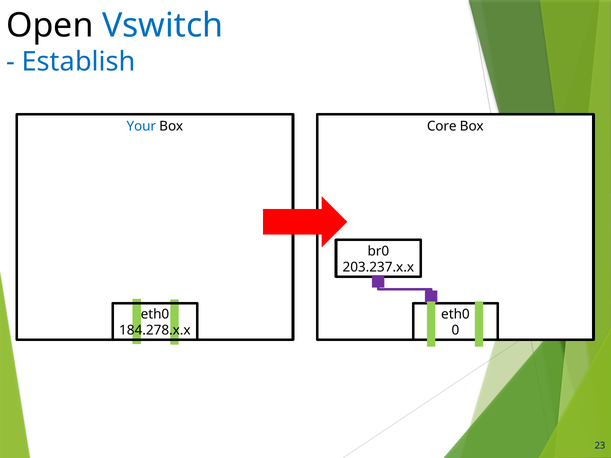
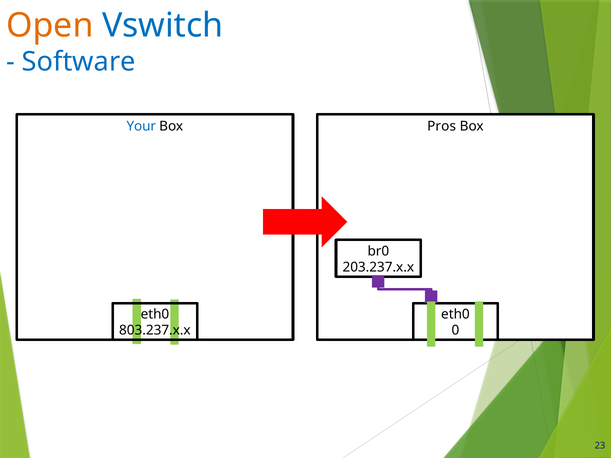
Open colour: black -> orange
Establish: Establish -> Software
Core: Core -> Pros
184.278.x.x: 184.278.x.x -> 803.237.x.x
